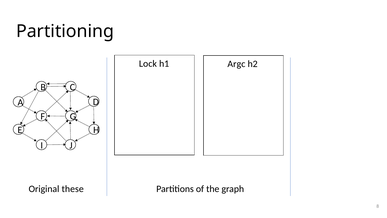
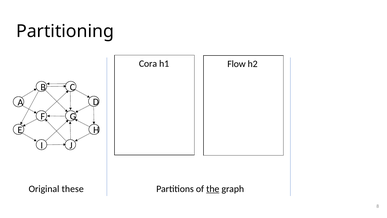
Lock: Lock -> Cora
Argc: Argc -> Flow
the underline: none -> present
